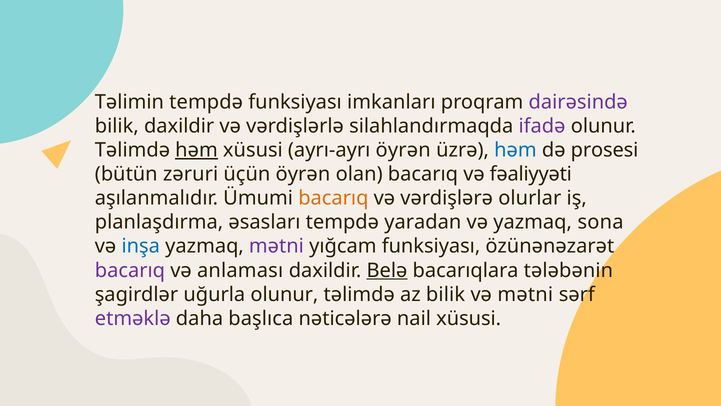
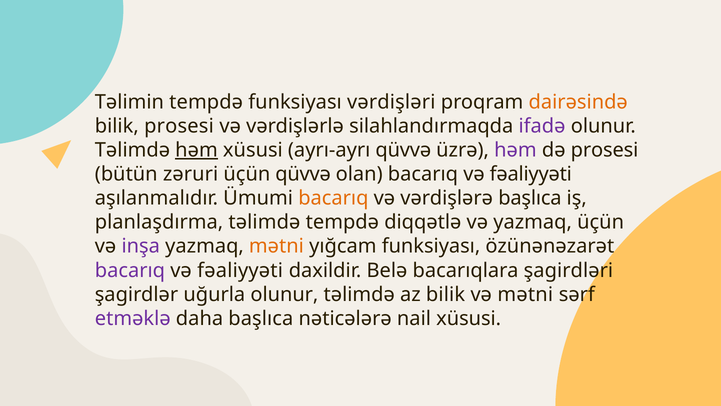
imkanları: imkanları -> vərdişləri
dairəsində colour: purple -> orange
bilik daxildir: daxildir -> prosesi
ayrı-ayrı öyrən: öyrən -> qüvvə
həm at (515, 150) colour: blue -> purple
üçün öyrən: öyrən -> qüvvə
vərdişlərə olurlar: olurlar -> başlıca
planlaşdırma əsasları: əsasları -> təlimdə
yaradan: yaradan -> diqqətlə
yazmaq sona: sona -> üçün
inşa colour: blue -> purple
mətni at (276, 246) colour: purple -> orange
anlaması at (240, 270): anlaması -> fəaliyyəti
Belə underline: present -> none
tələbənin: tələbənin -> şagirdləri
